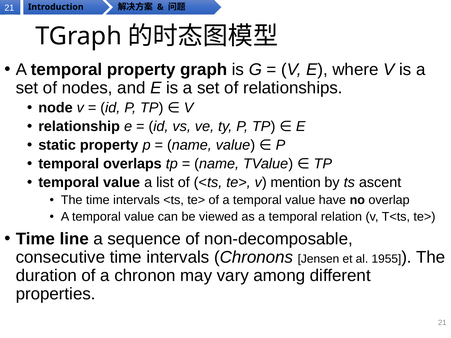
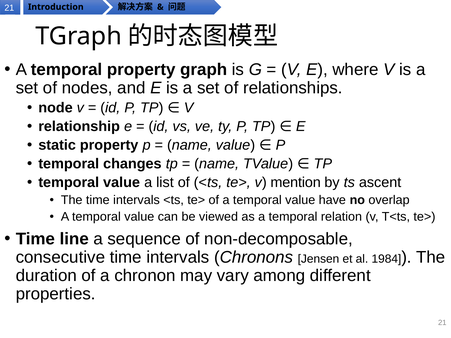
overlaps: overlaps -> changes
1955: 1955 -> 1984
